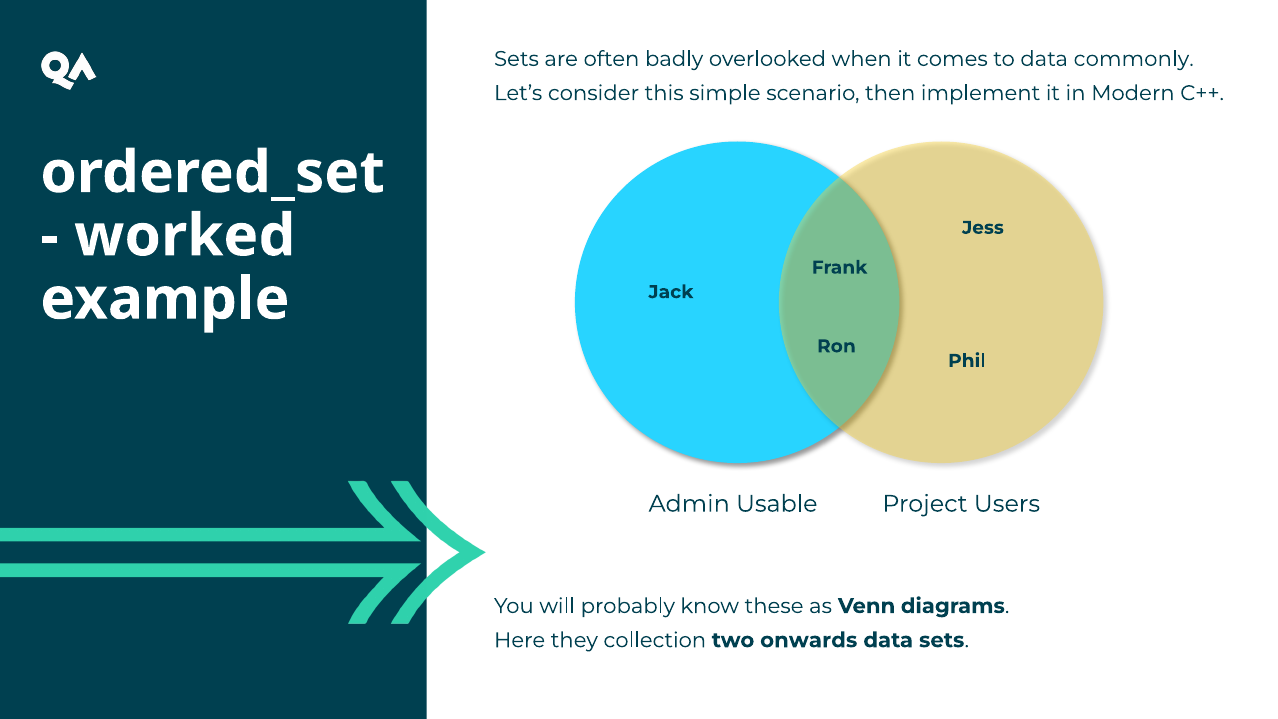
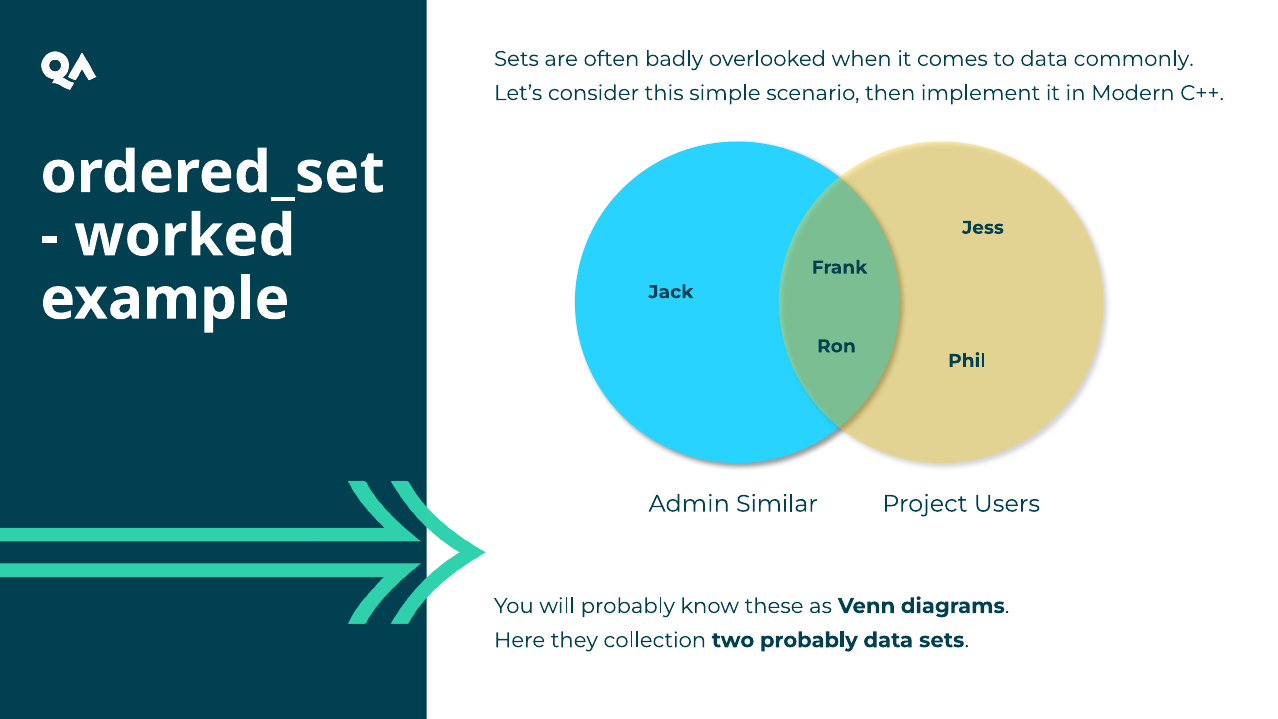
Usable: Usable -> Similar
two onwards: onwards -> probably
